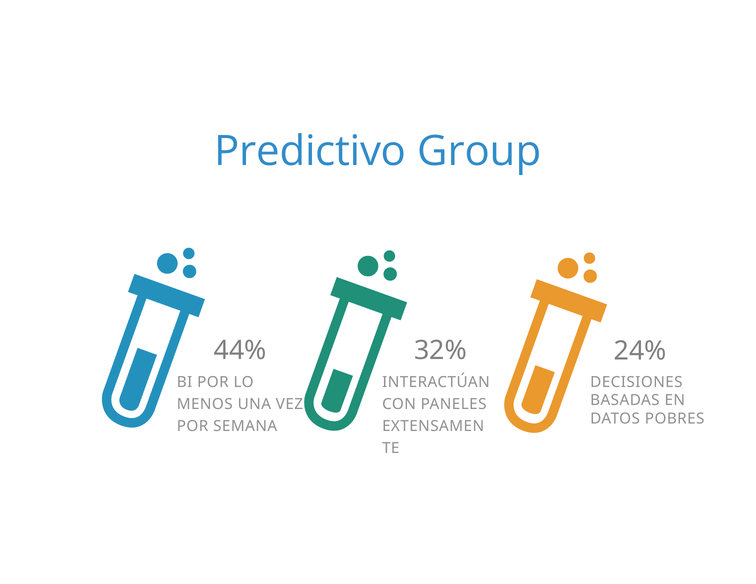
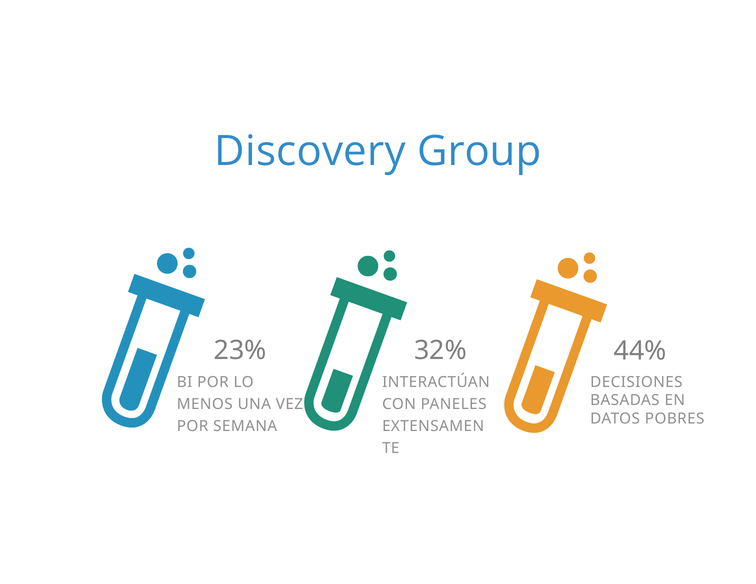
Predictivo: Predictivo -> Discovery
44%: 44% -> 23%
24%: 24% -> 44%
